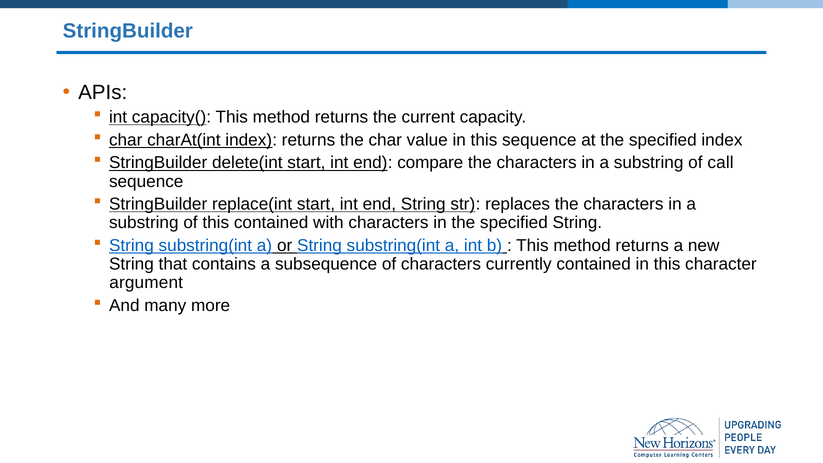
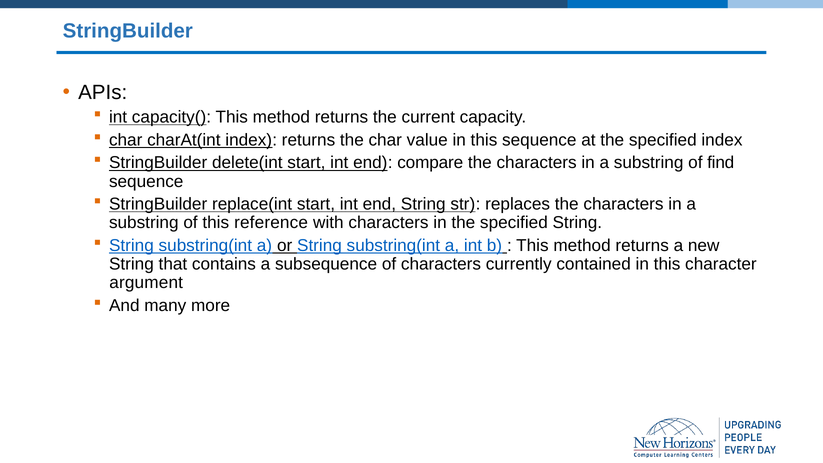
call: call -> find
this contained: contained -> reference
